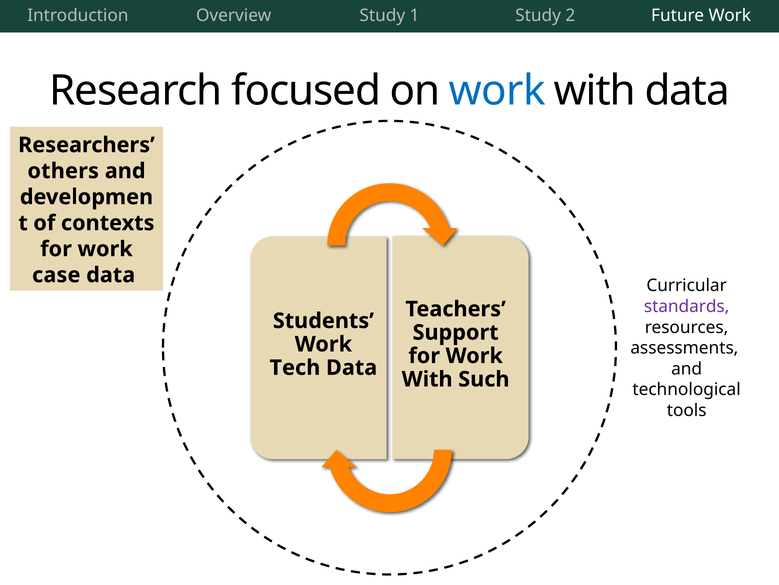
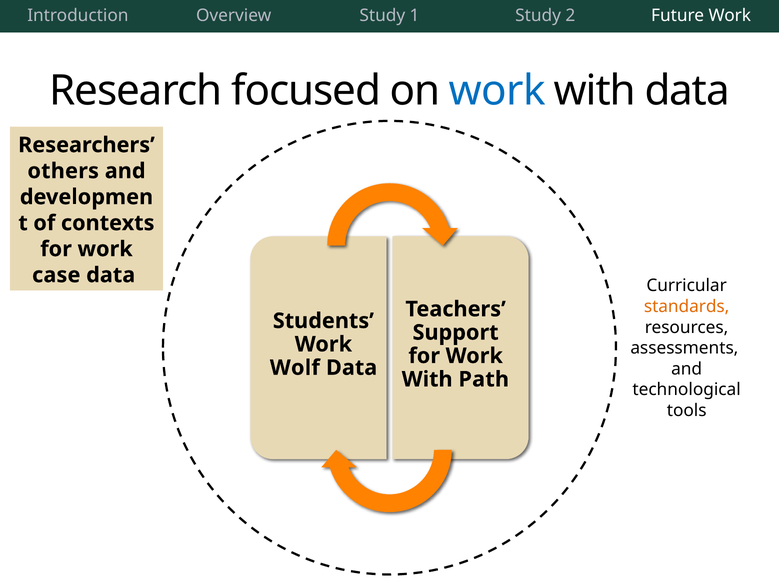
standards colour: purple -> orange
Tech: Tech -> Wolf
Such: Such -> Path
